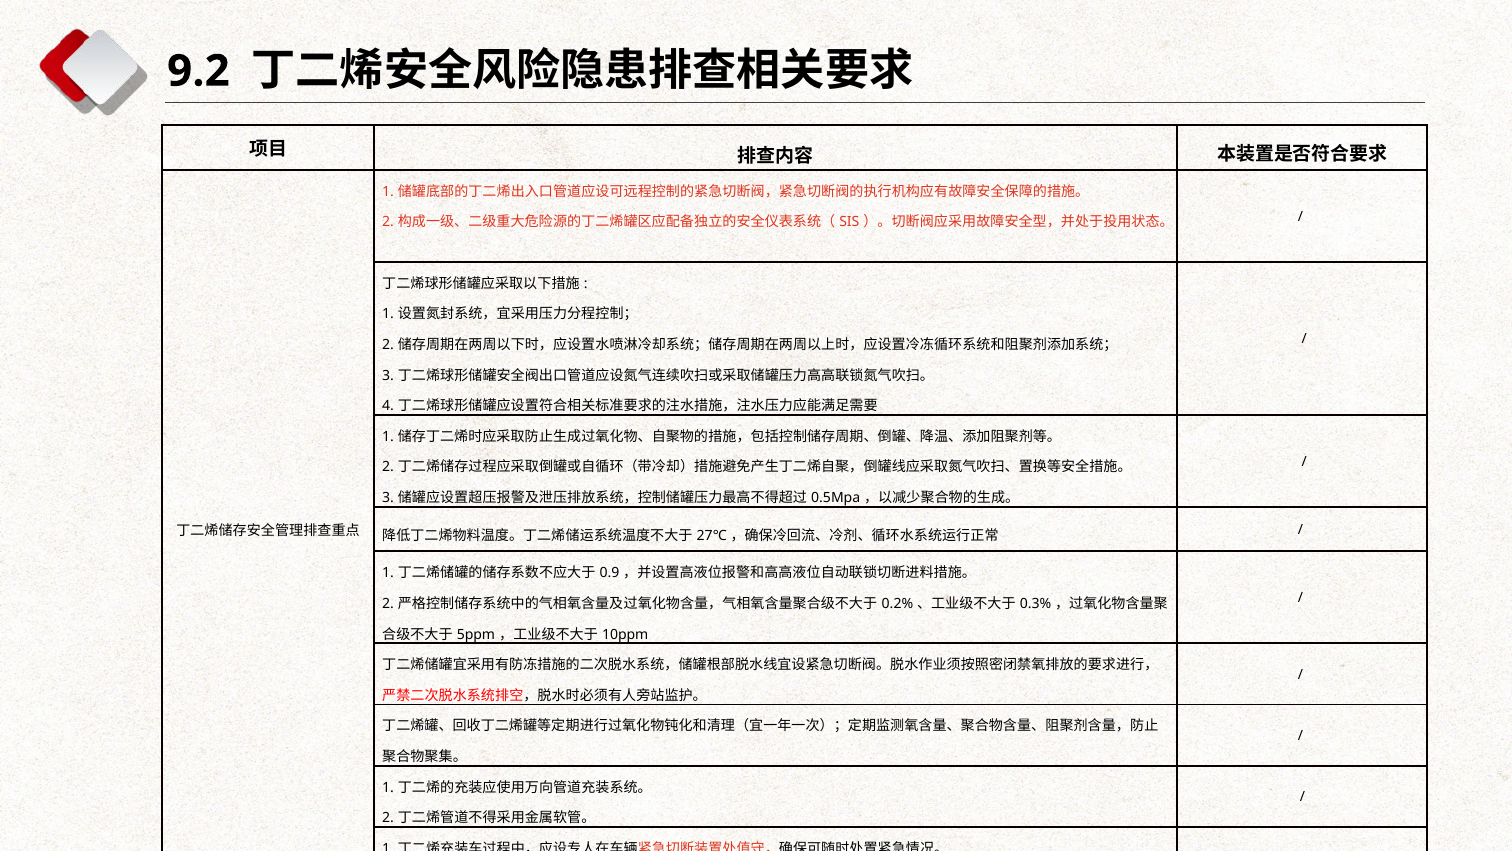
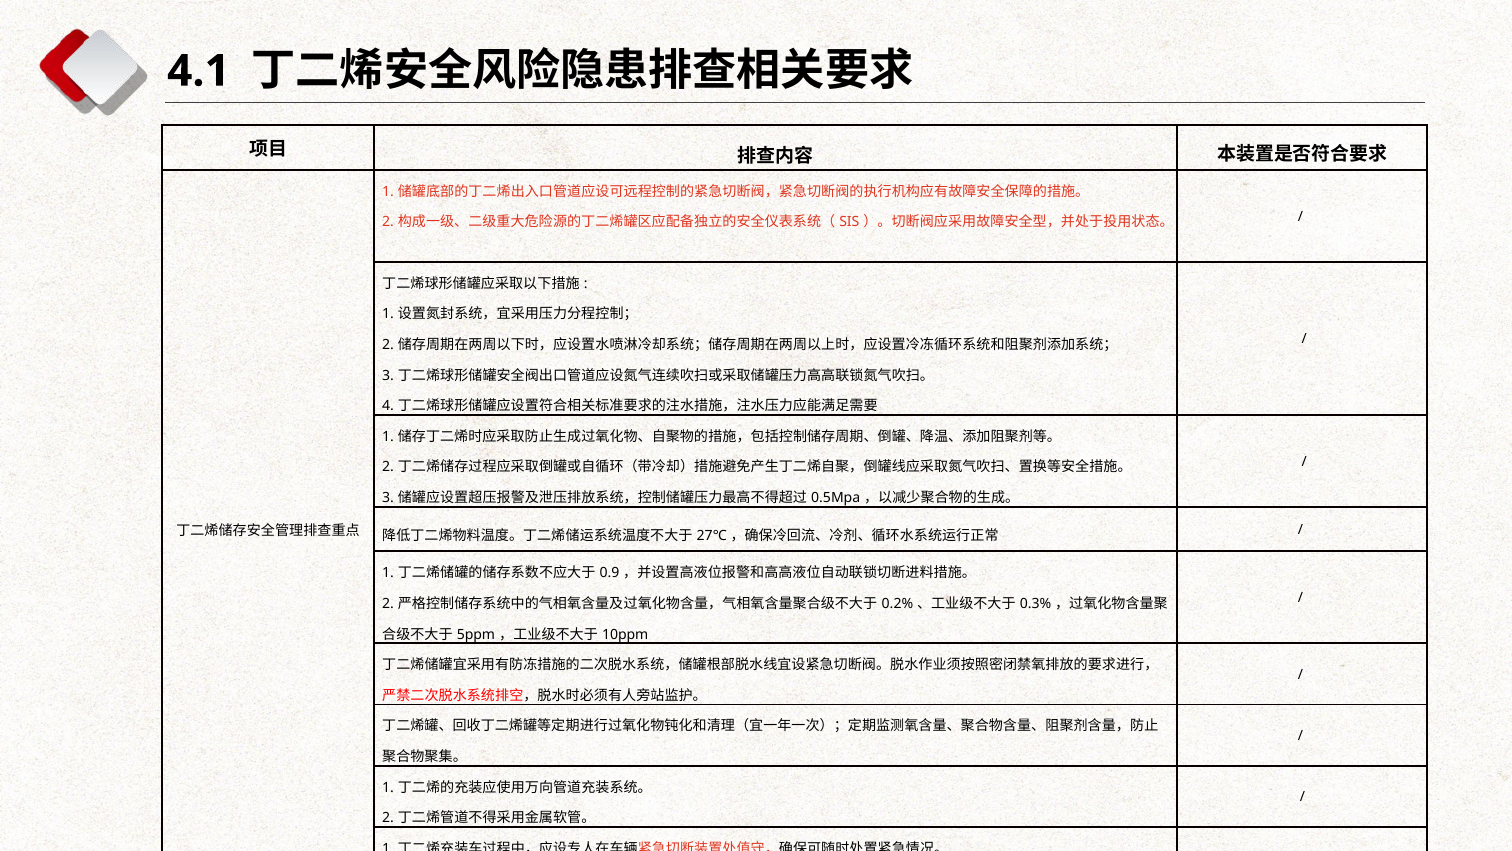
9.2: 9.2 -> 4.1
